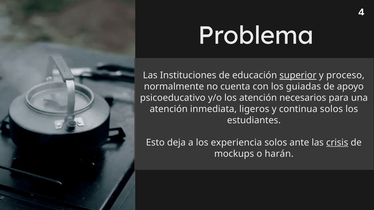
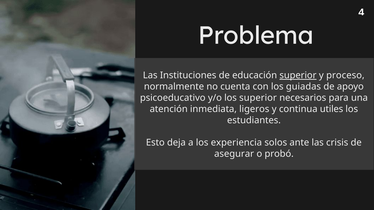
los atención: atención -> superior
continua solos: solos -> utiles
crisis underline: present -> none
mockups: mockups -> asegurar
harán: harán -> probó
